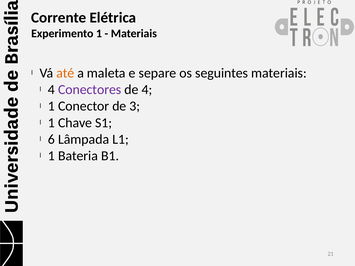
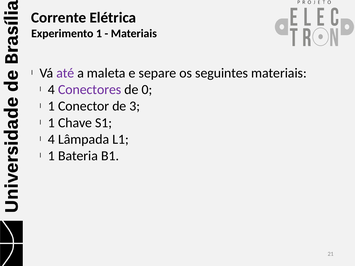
até colour: orange -> purple
de 4: 4 -> 0
6 at (51, 139): 6 -> 4
